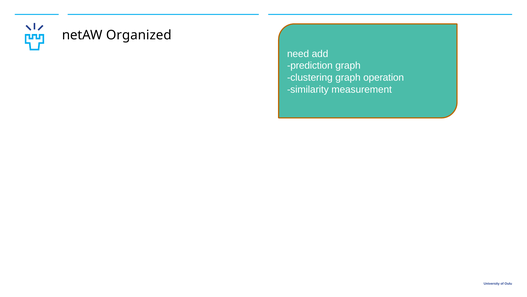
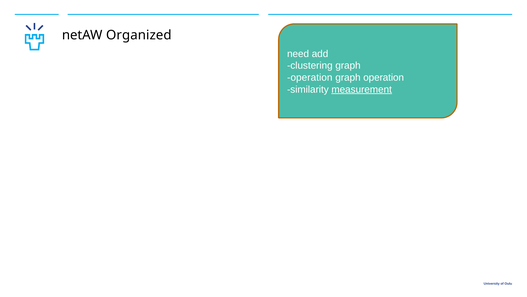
prediction: prediction -> clustering
clustering at (310, 77): clustering -> operation
measurement underline: none -> present
